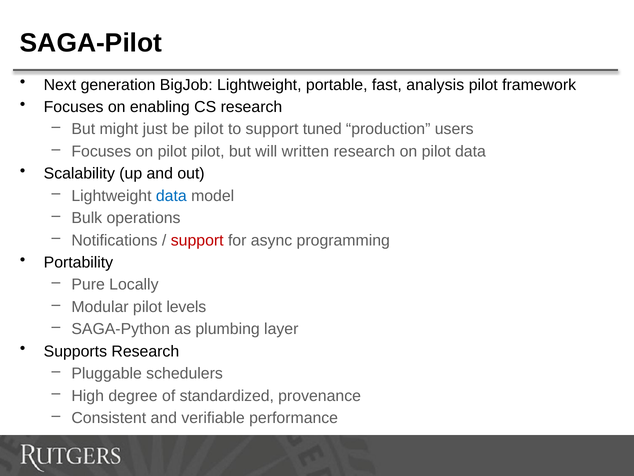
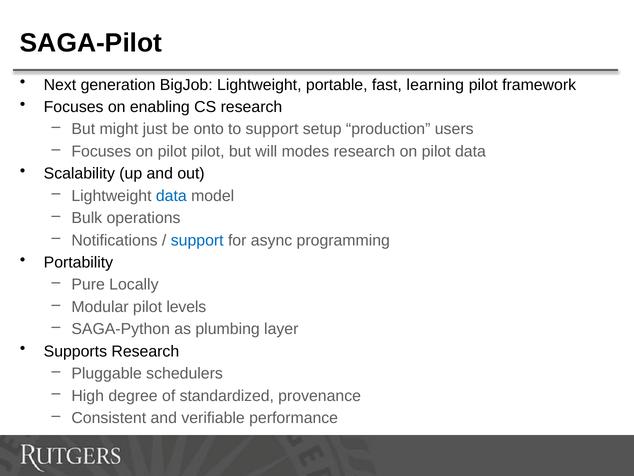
analysis: analysis -> learning
be pilot: pilot -> onto
tuned: tuned -> setup
written: written -> modes
support at (197, 240) colour: red -> blue
